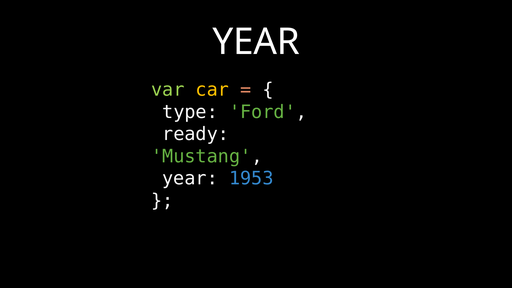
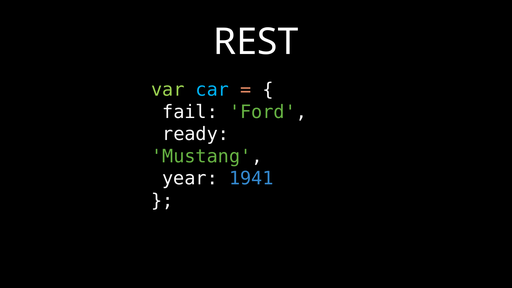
YEAR at (256, 42): YEAR -> REST
car colour: yellow -> light blue
type: type -> fail
1953: 1953 -> 1941
